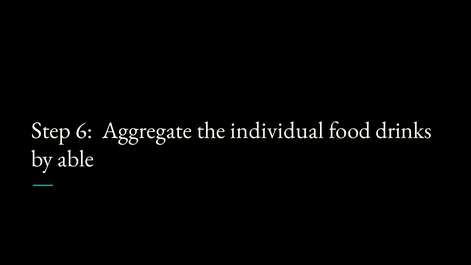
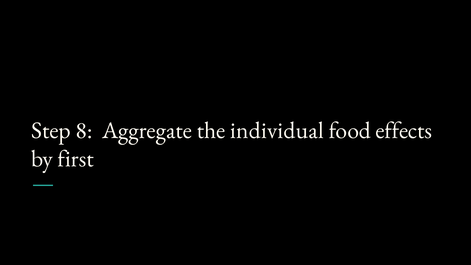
6: 6 -> 8
drinks: drinks -> effects
able: able -> first
